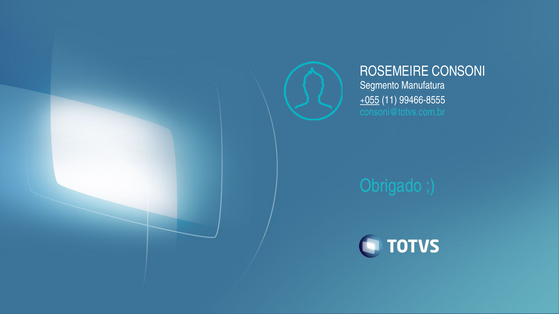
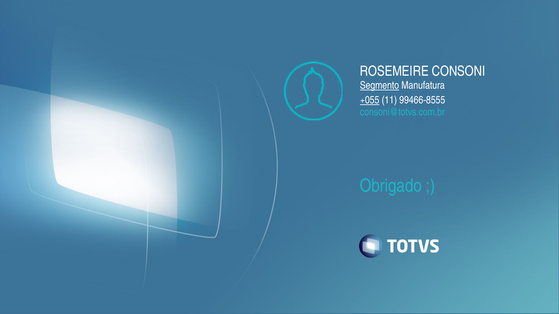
Segmento underline: none -> present
